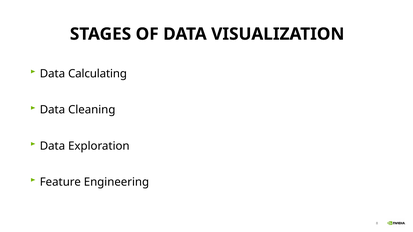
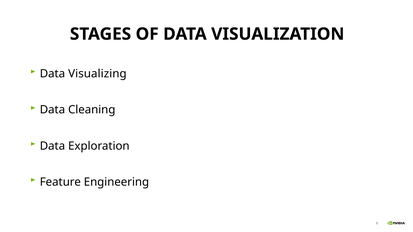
Calculating: Calculating -> Visualizing
